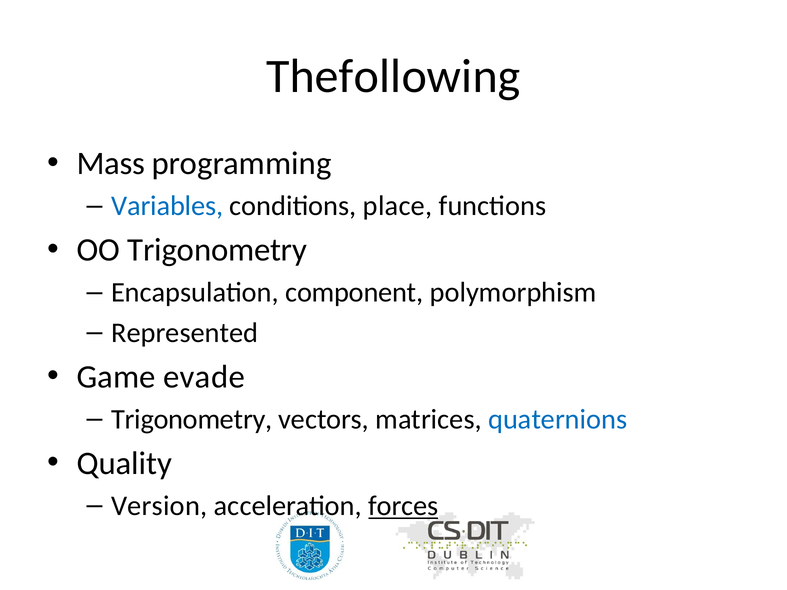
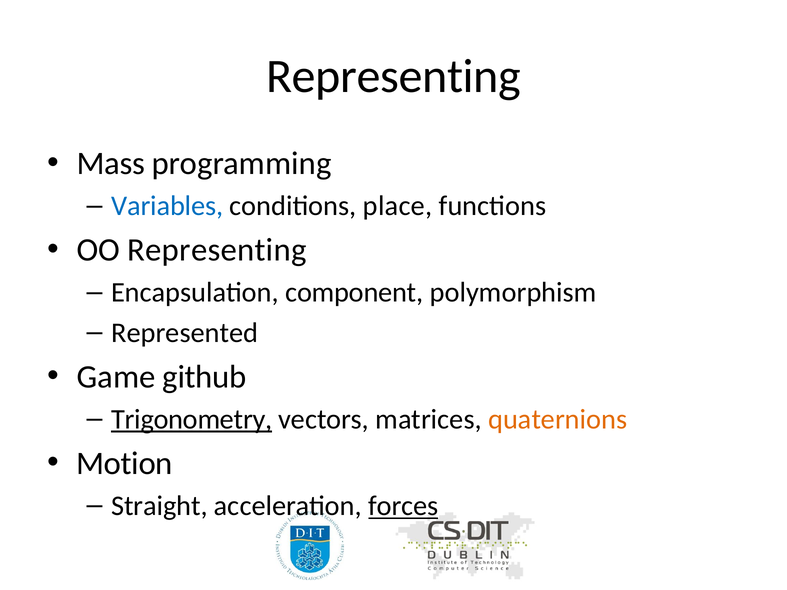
Thefollowing at (393, 76): Thefollowing -> Representing
OO Trigonometry: Trigonometry -> Representing
evade: evade -> github
Trigonometry at (192, 420) underline: none -> present
quaternions colour: blue -> orange
Quality: Quality -> Motion
Version: Version -> Straight
